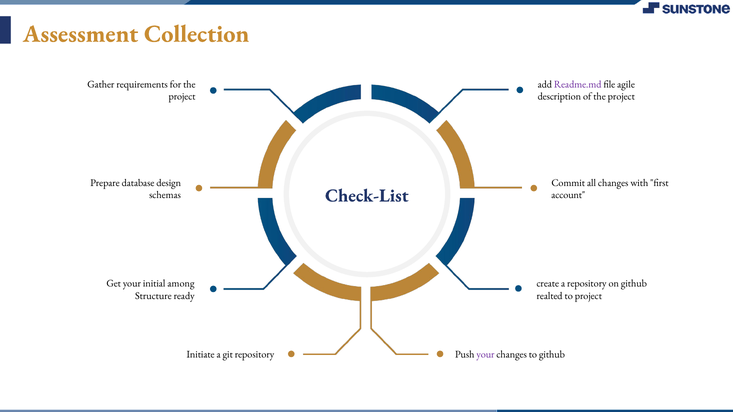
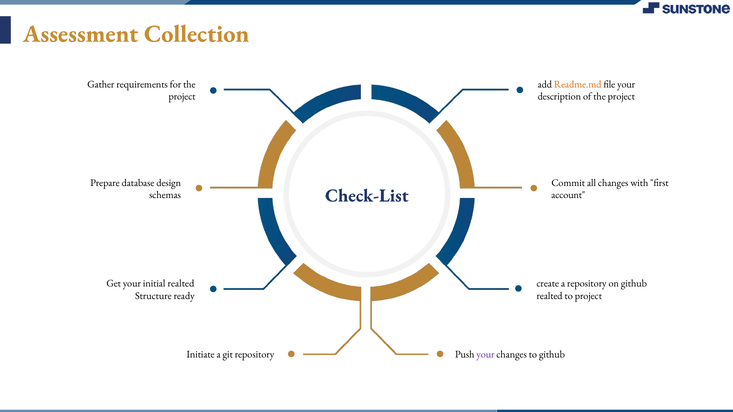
Readme.md colour: purple -> orange
file agile: agile -> your
initial among: among -> realted
